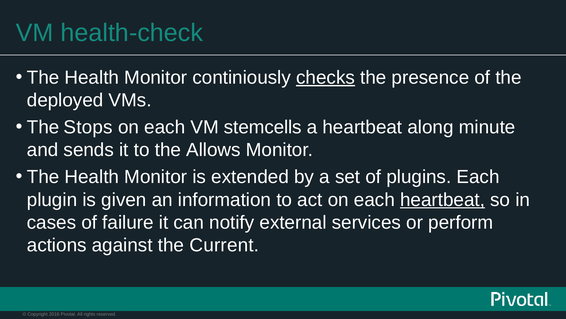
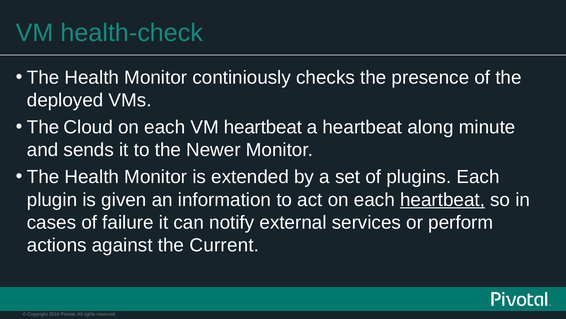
checks underline: present -> none
Stops: Stops -> Cloud
VM stemcells: stemcells -> heartbeat
Allows: Allows -> Newer
